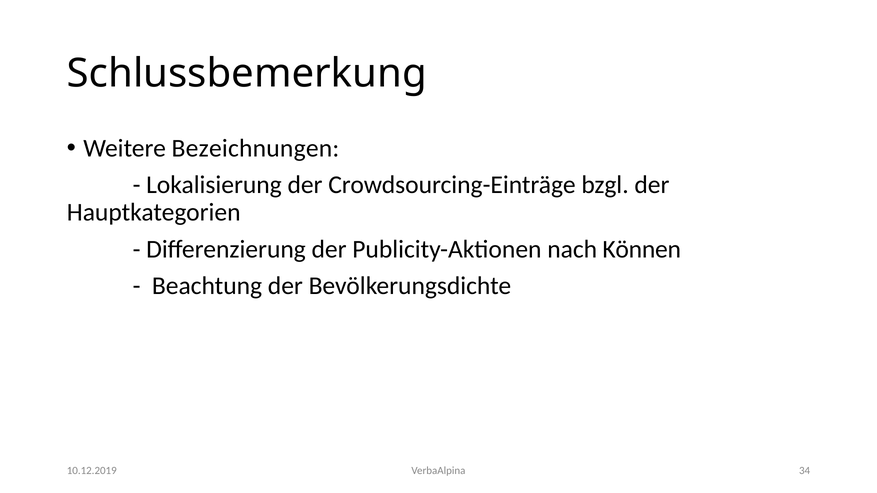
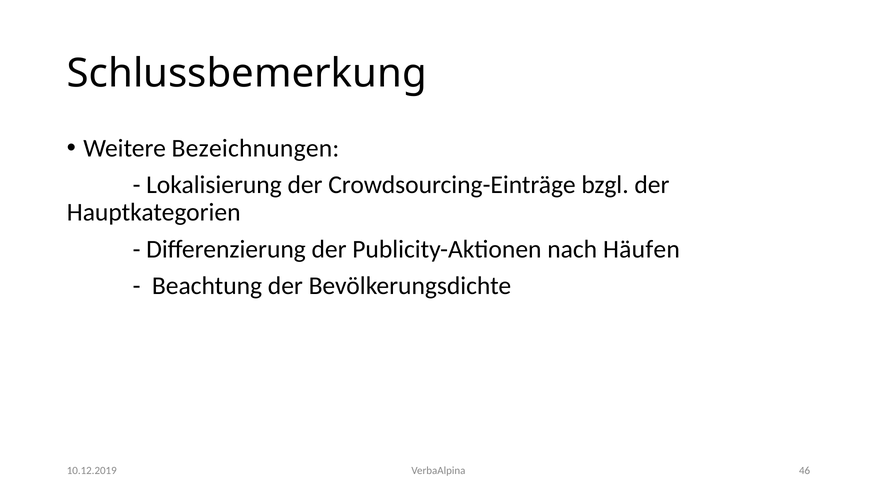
Können: Können -> Häufen
34: 34 -> 46
